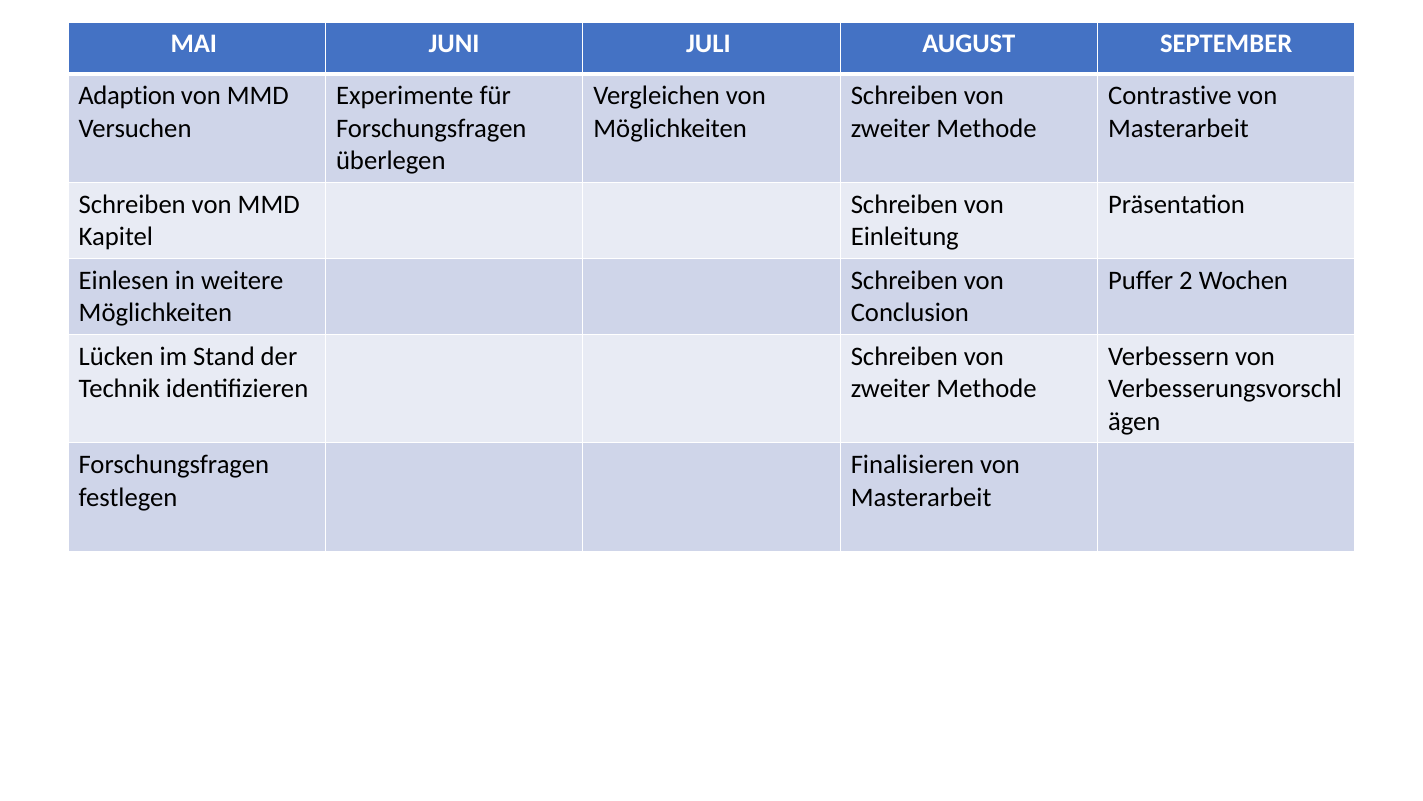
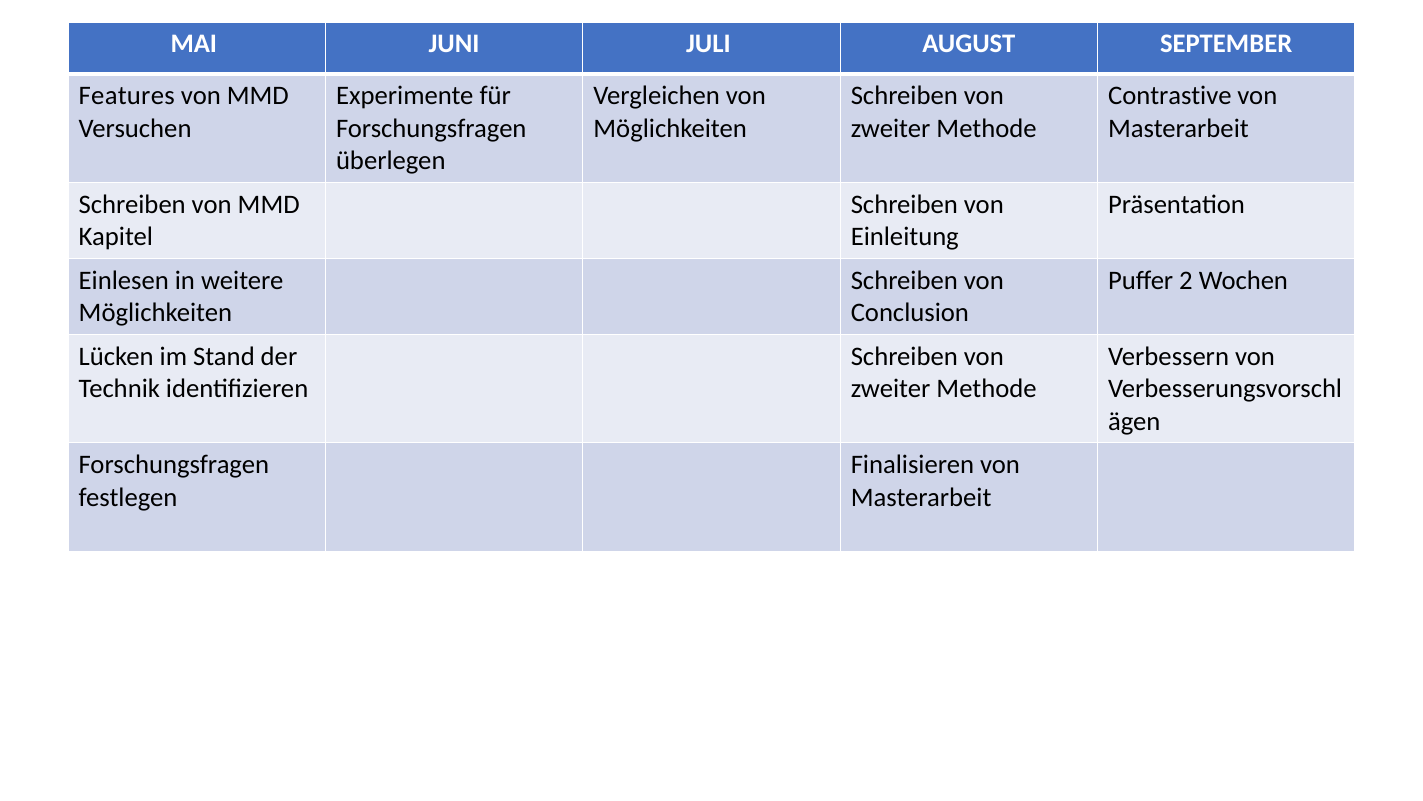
Adaption: Adaption -> Features
